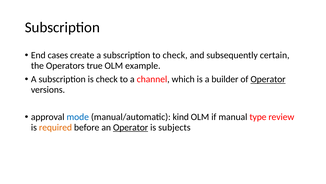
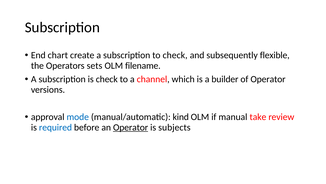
cases: cases -> chart
certain: certain -> flexible
true: true -> sets
example: example -> filename
Operator at (268, 79) underline: present -> none
type: type -> take
required colour: orange -> blue
